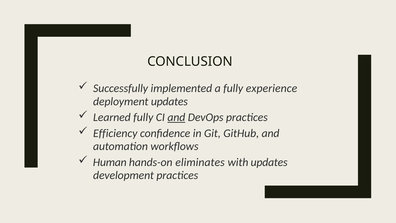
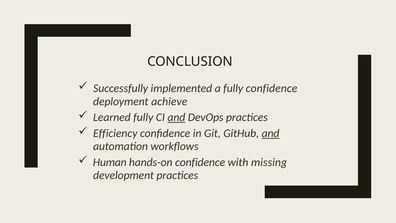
fully experience: experience -> confidence
deployment updates: updates -> achieve
and at (271, 133) underline: none -> present
hands-on eliminates: eliminates -> confidence
with updates: updates -> missing
